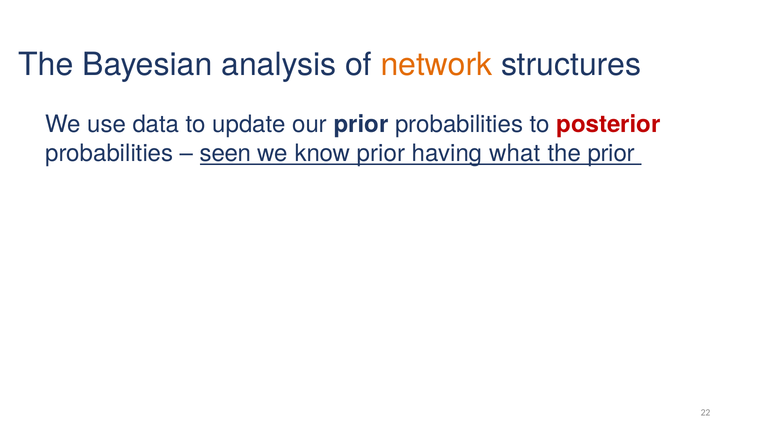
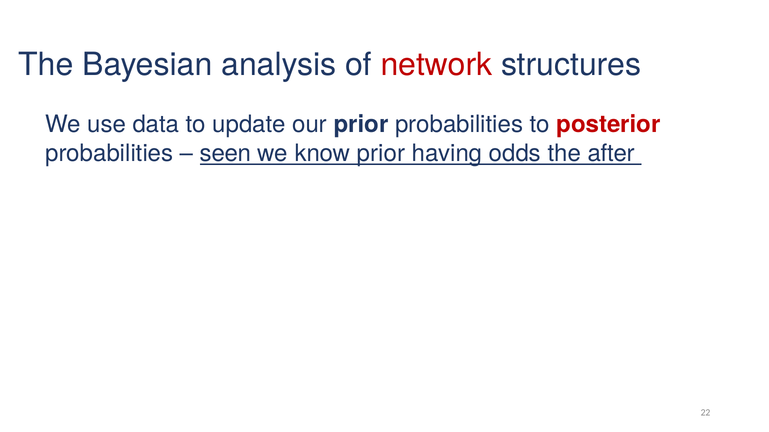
network colour: orange -> red
what: what -> odds
the prior: prior -> after
